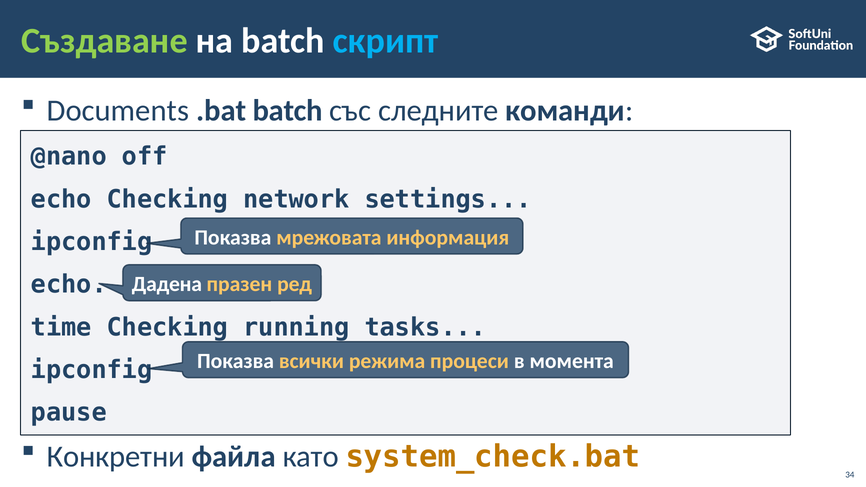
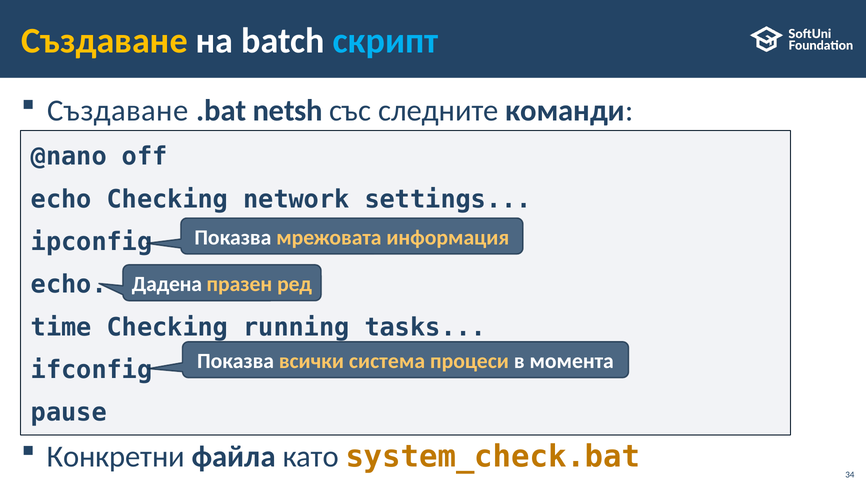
Създаване at (104, 41) colour: light green -> yellow
Documents at (118, 111): Documents -> Създаване
.bat batch: batch -> netsh
режима: режима -> система
ipconfig at (92, 370): ipconfig -> ifconfig
